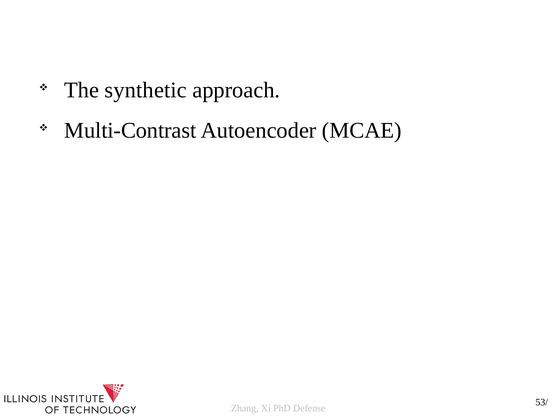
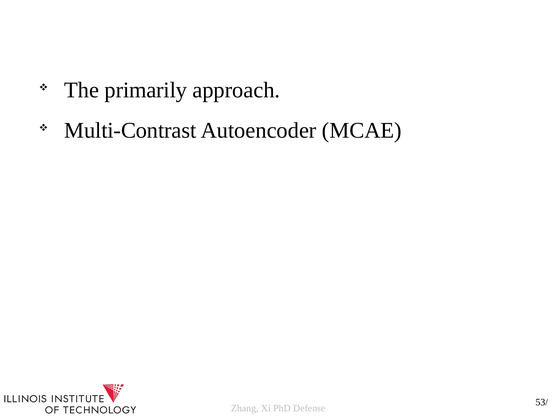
synthetic: synthetic -> primarily
